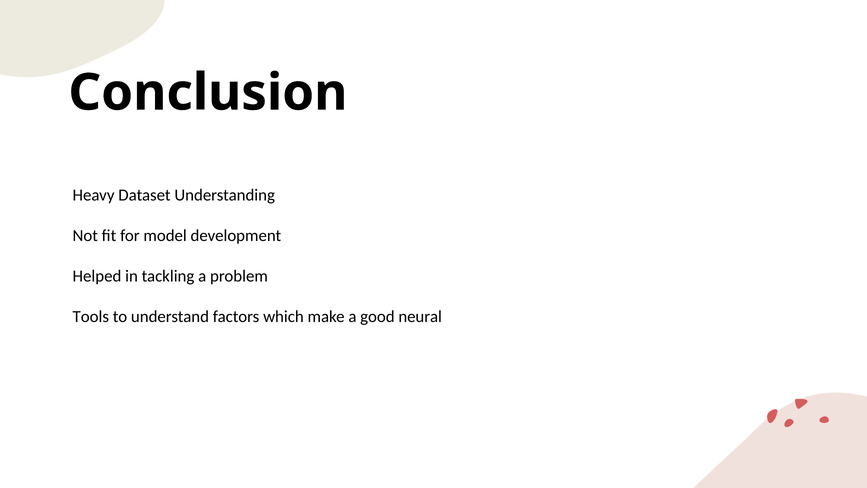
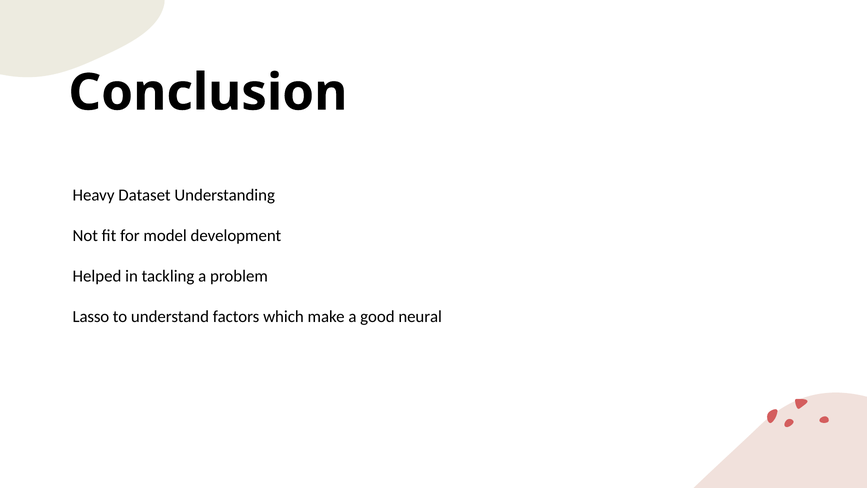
Tools: Tools -> Lasso
